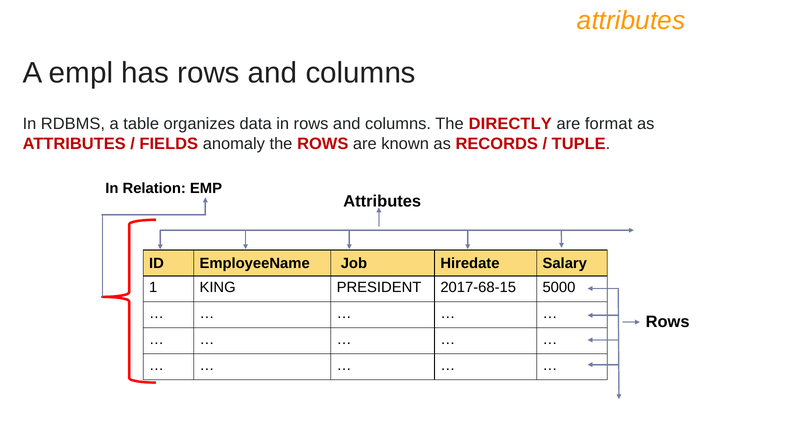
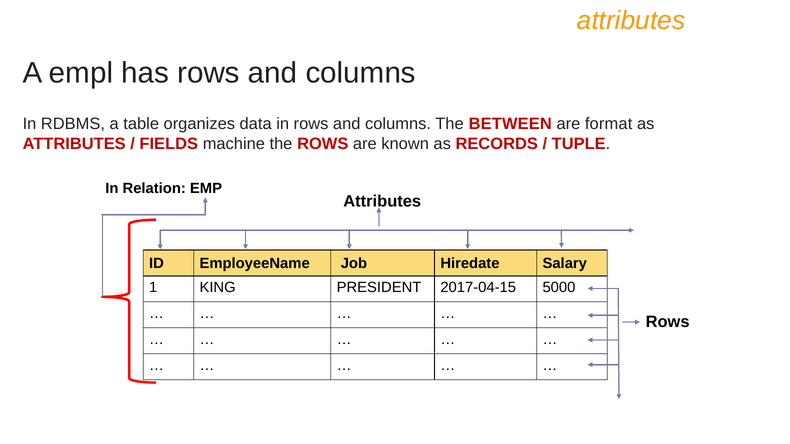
DIRECTLY: DIRECTLY -> BETWEEN
anomaly: anomaly -> machine
2017-68-15: 2017-68-15 -> 2017-04-15
